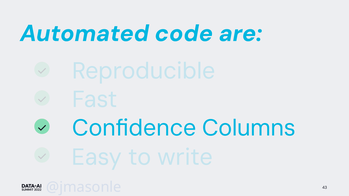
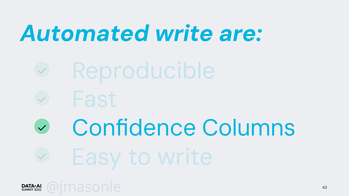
Automated code: code -> write
